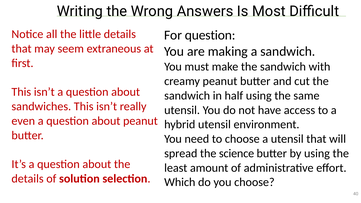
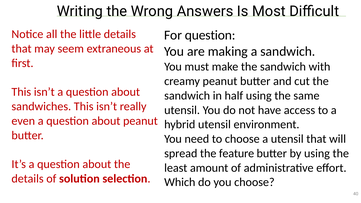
science: science -> feature
